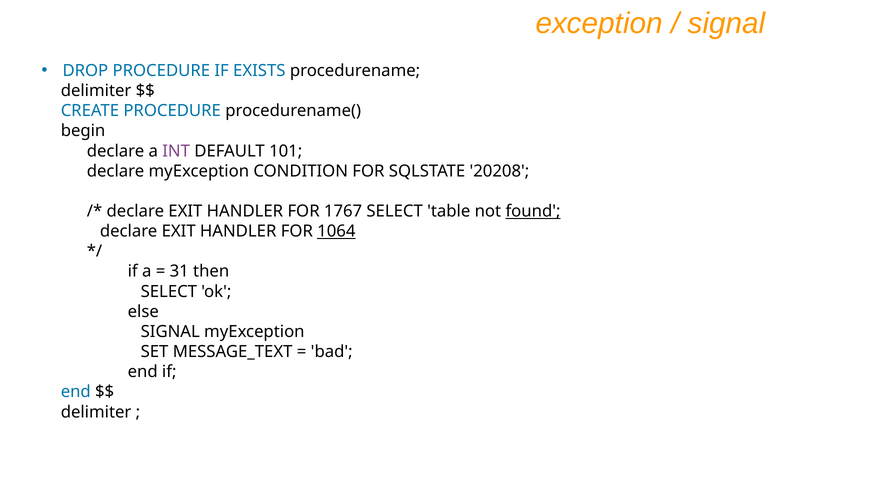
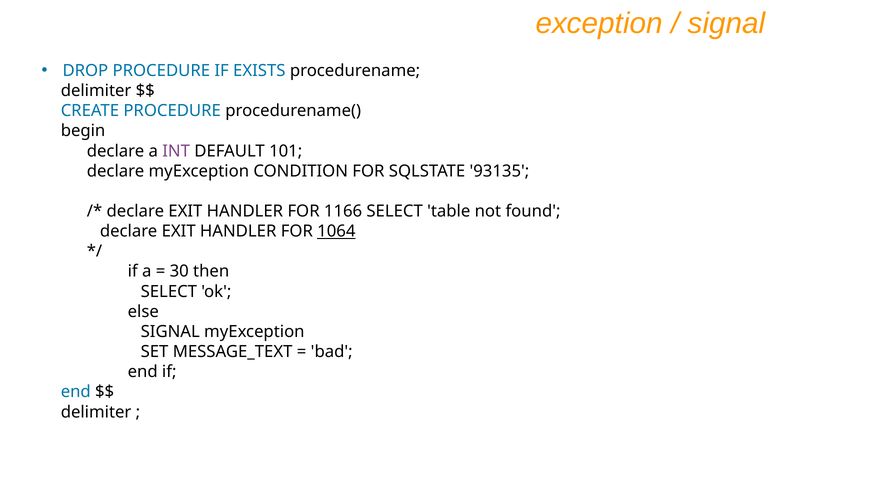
20208: 20208 -> 93135
1767: 1767 -> 1166
found underline: present -> none
31: 31 -> 30
